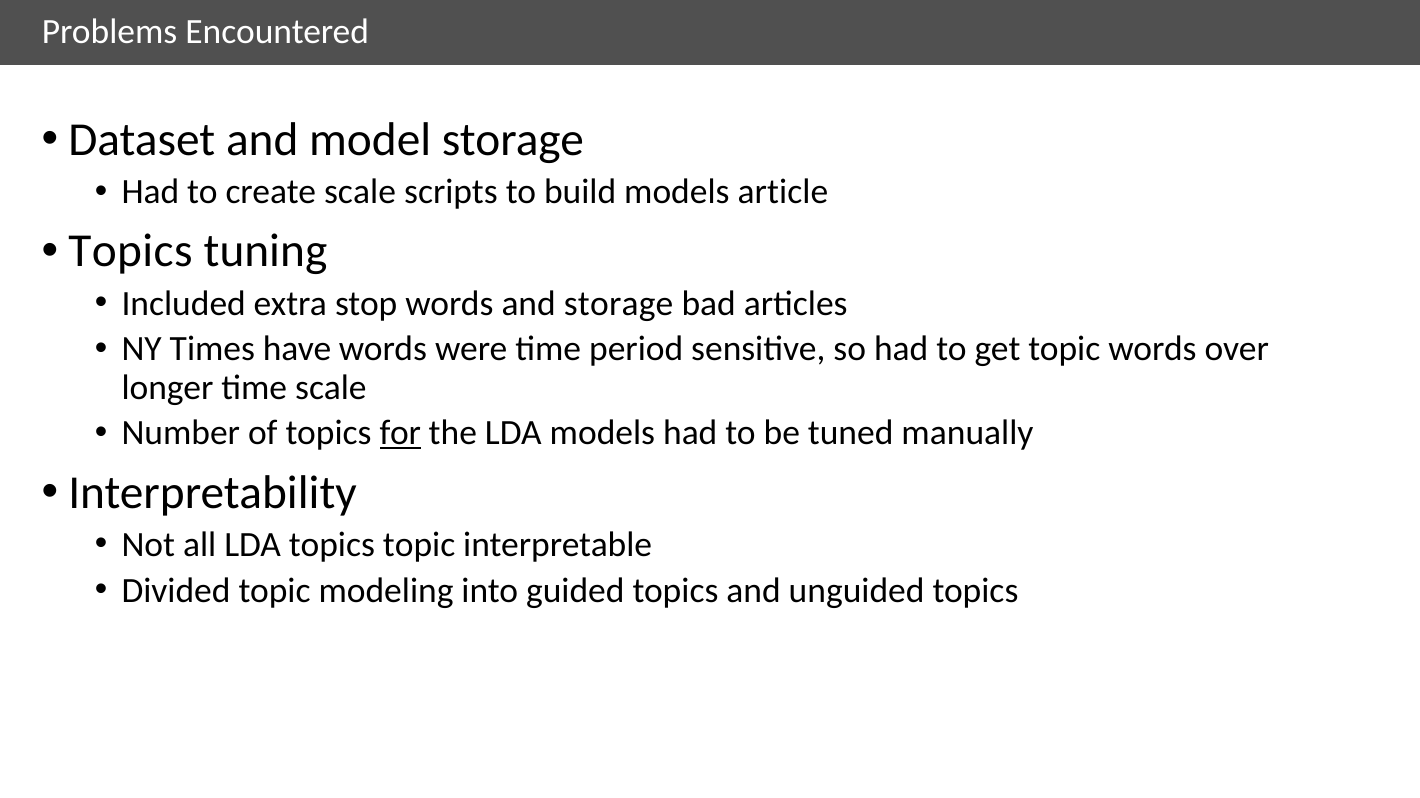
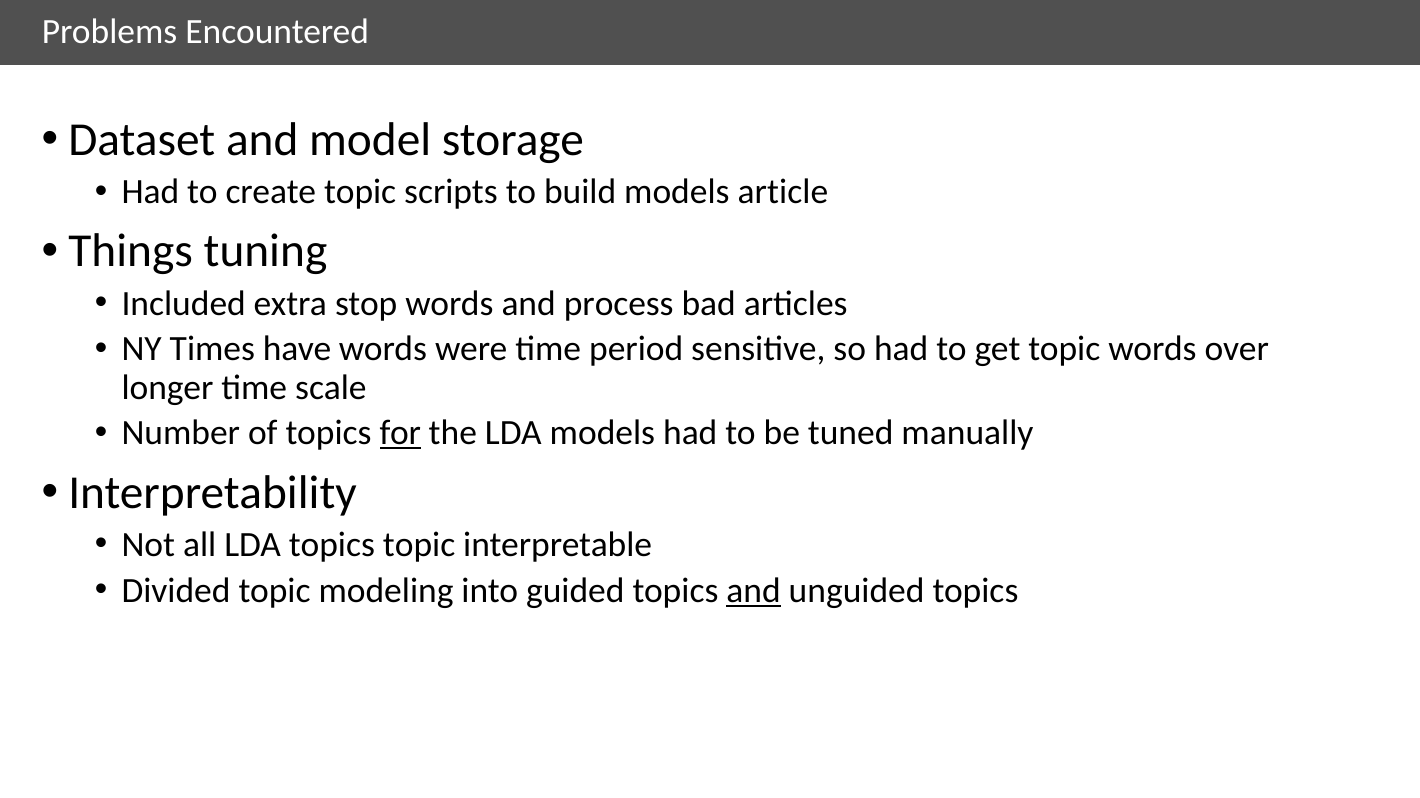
create scale: scale -> topic
Topics at (130, 252): Topics -> Things
and storage: storage -> process
and at (754, 591) underline: none -> present
